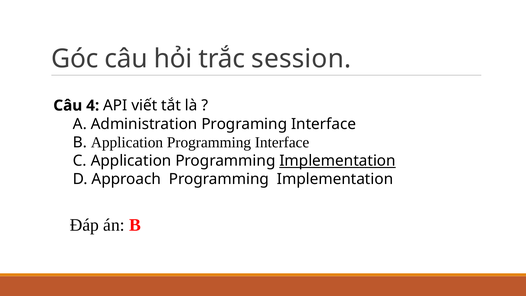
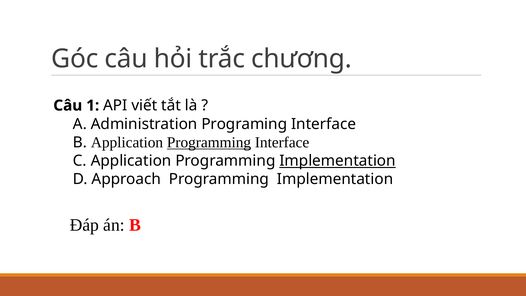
session: session -> chương
4: 4 -> 1
Programming at (209, 142) underline: none -> present
